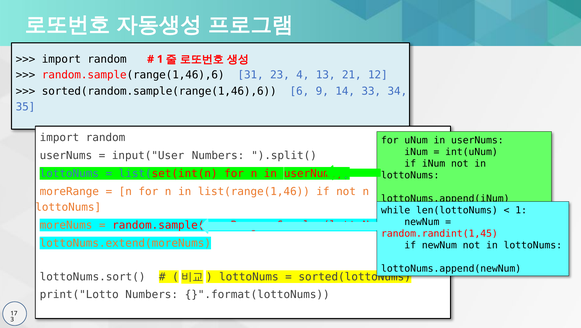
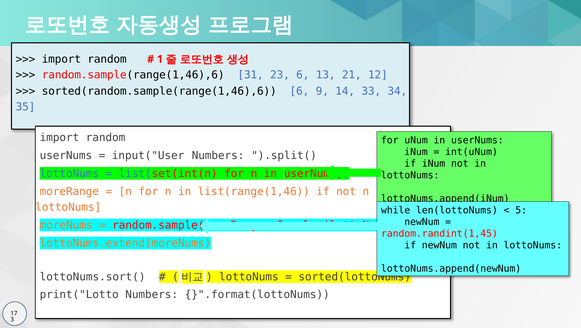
23 4: 4 -> 6
1 at (521, 211): 1 -> 5
